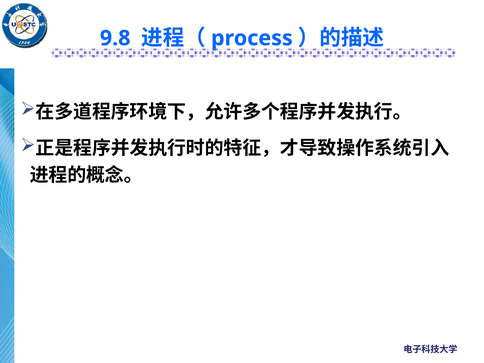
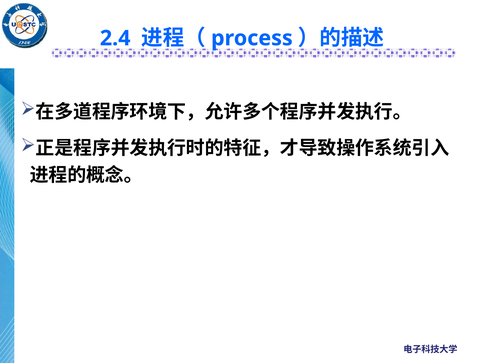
9.8: 9.8 -> 2.4
